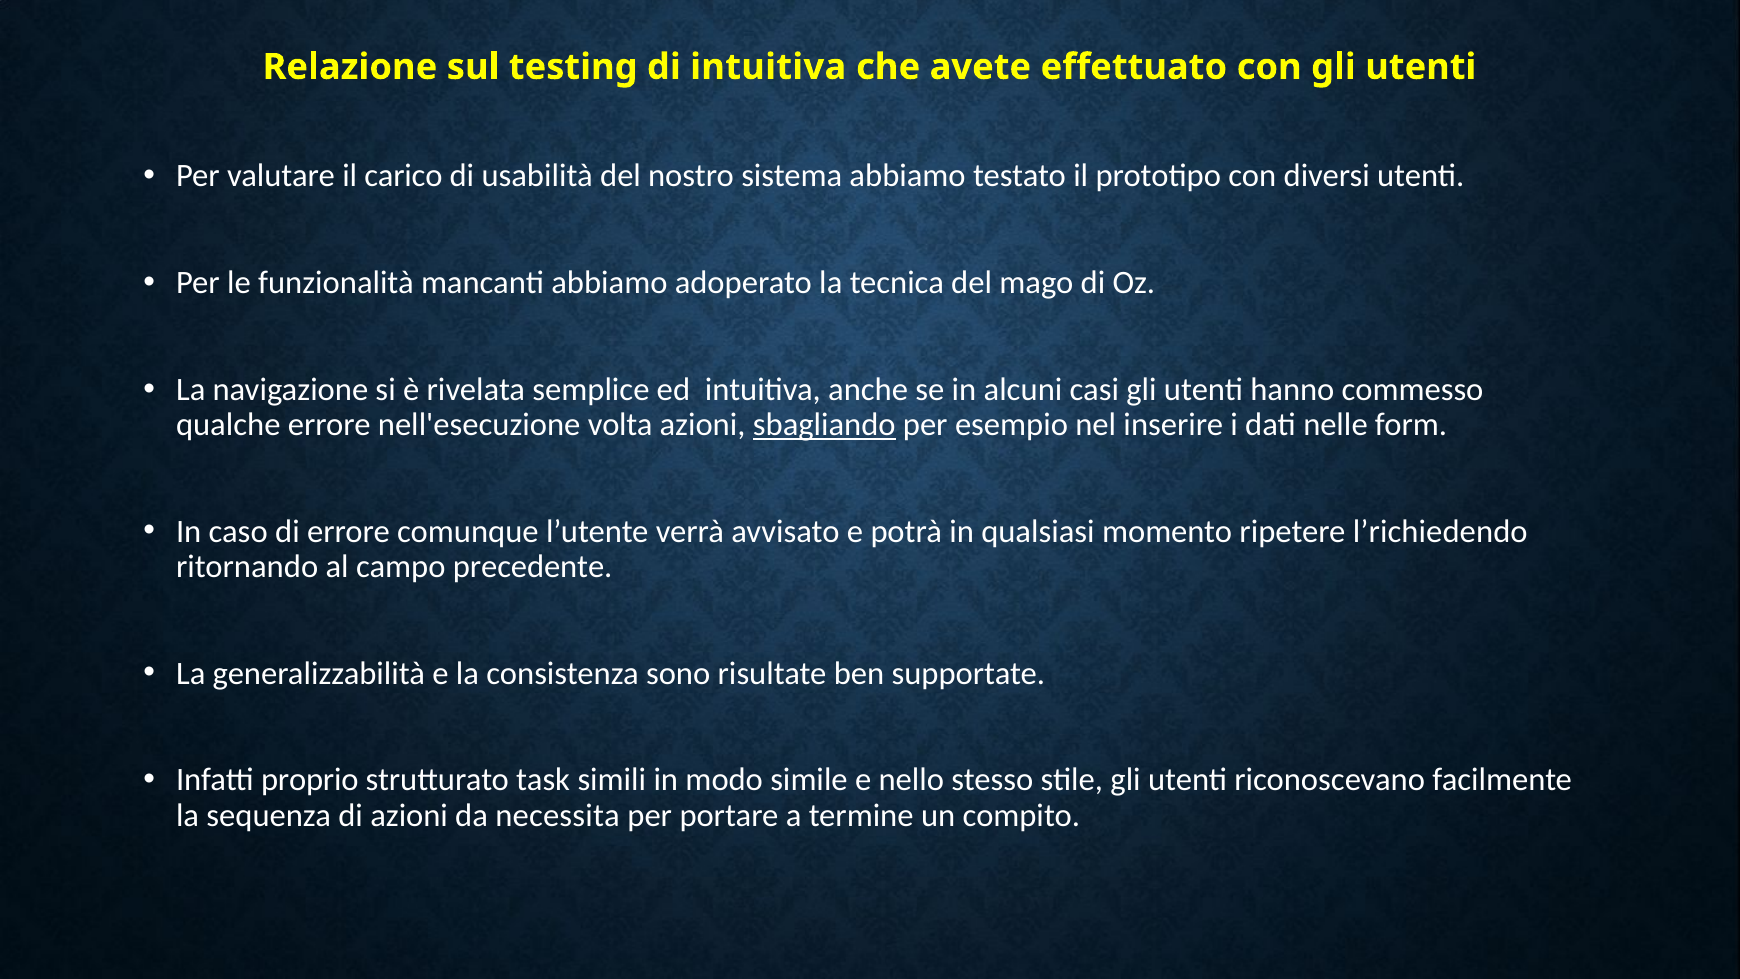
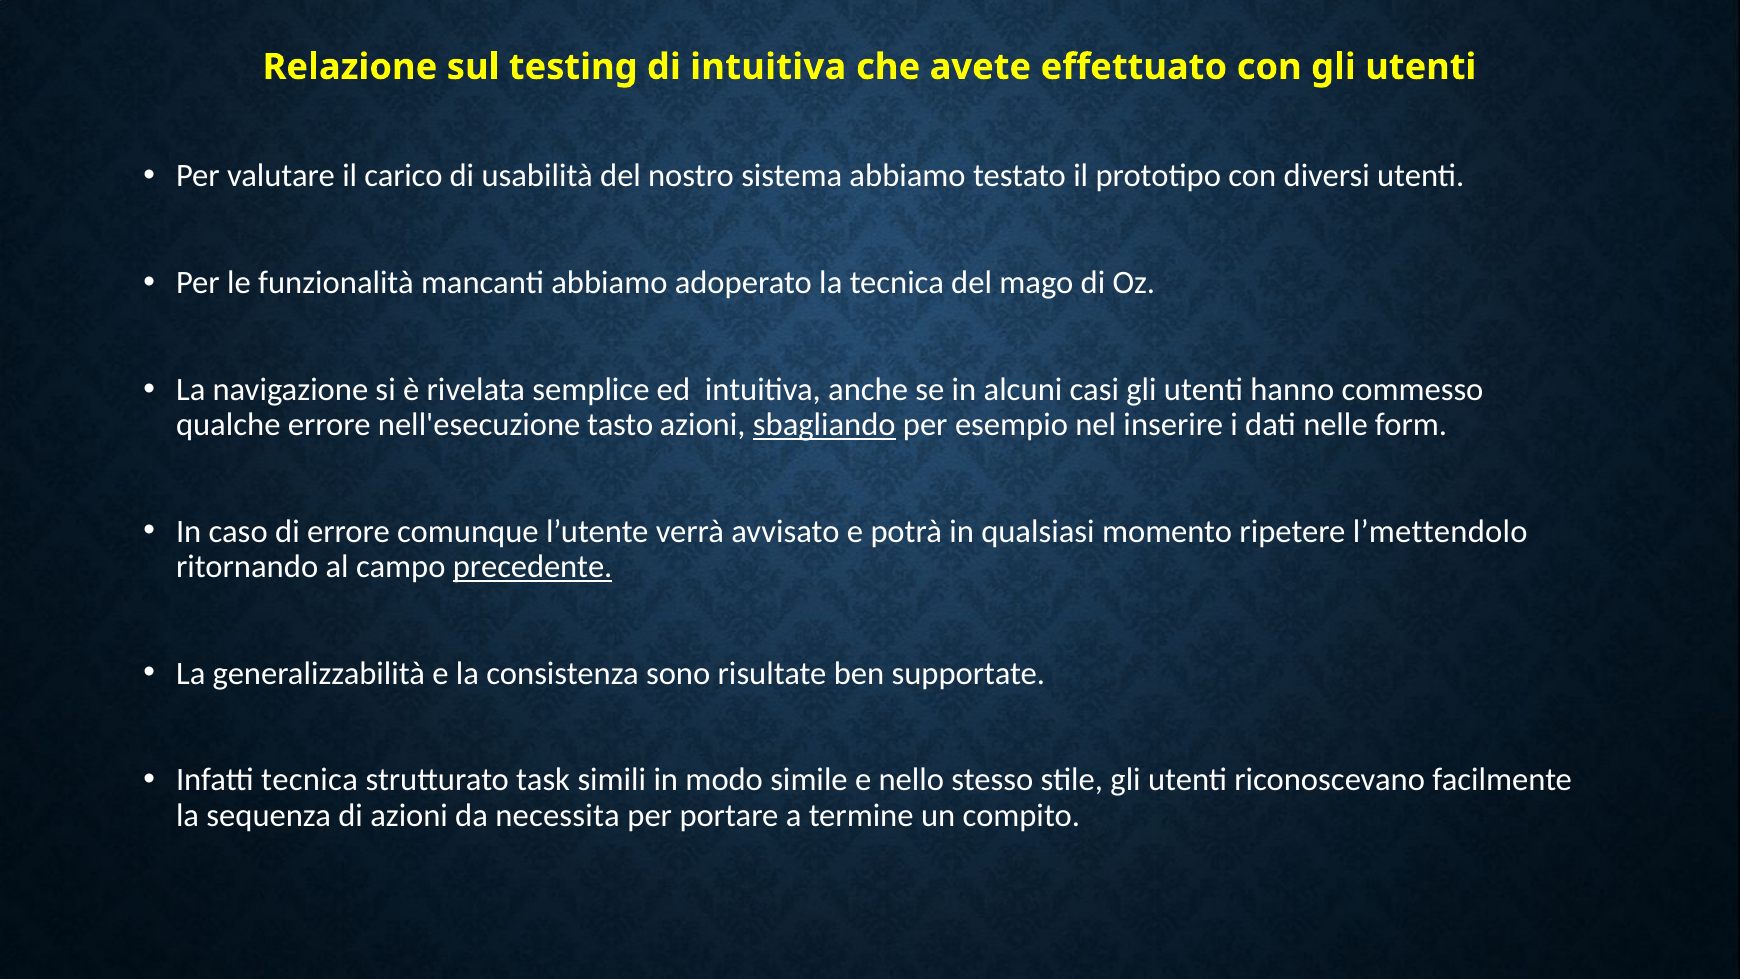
volta: volta -> tasto
l’richiedendo: l’richiedendo -> l’mettendolo
precedente underline: none -> present
Infatti proprio: proprio -> tecnica
